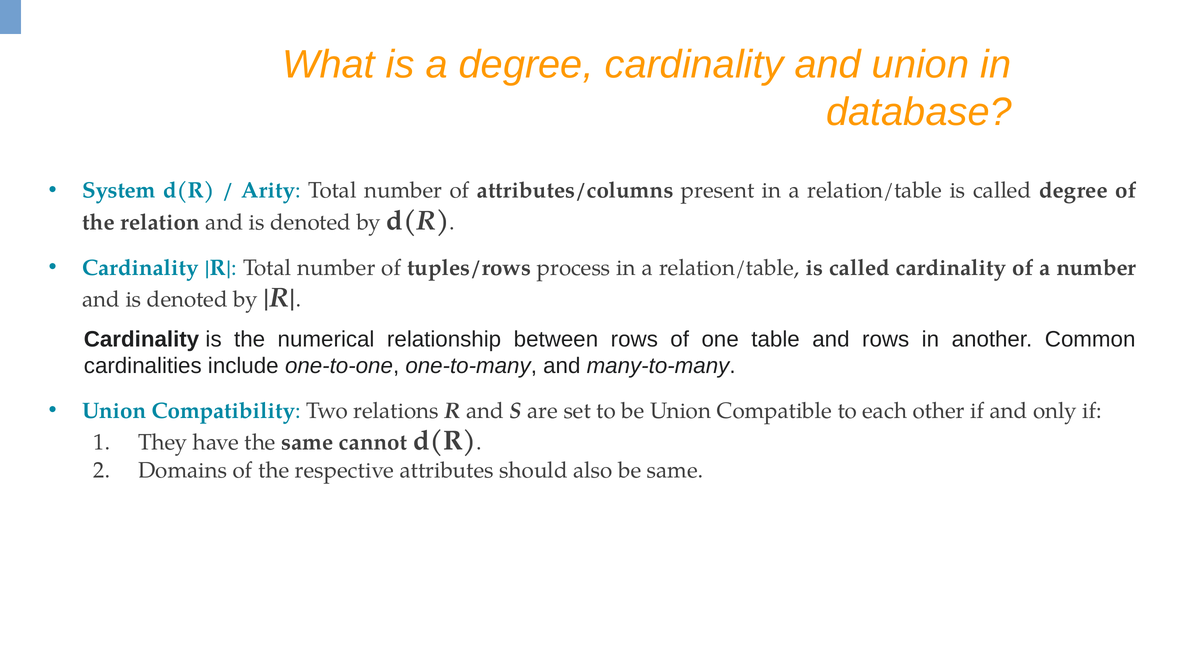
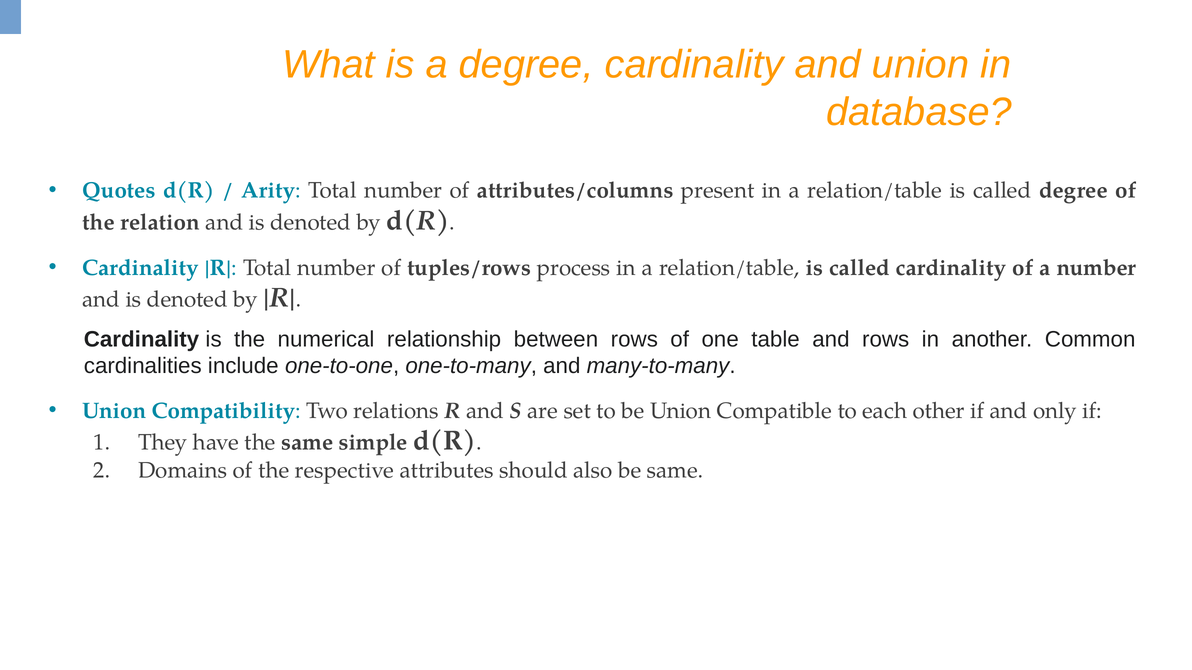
System: System -> Quotes
cannot: cannot -> simple
